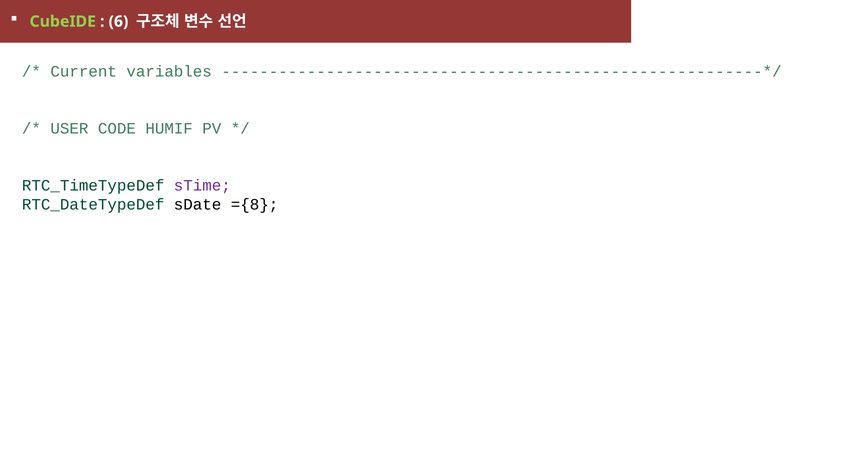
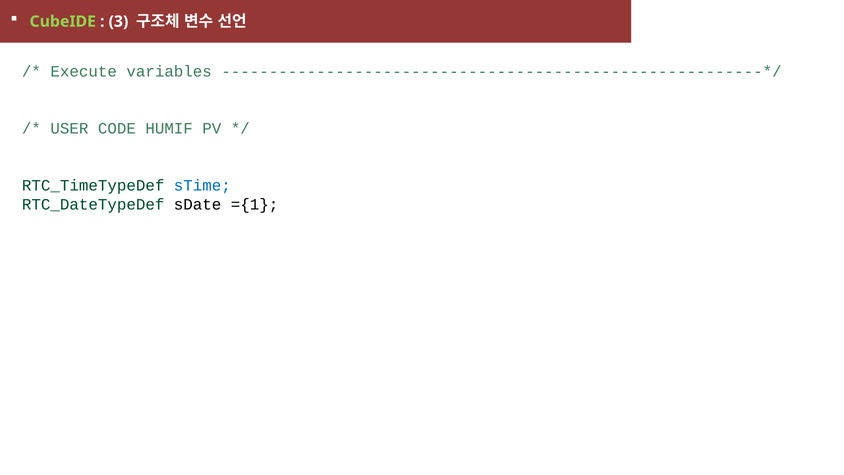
6: 6 -> 3
Current: Current -> Execute
sTime colour: purple -> blue
={8: ={8 -> ={1
